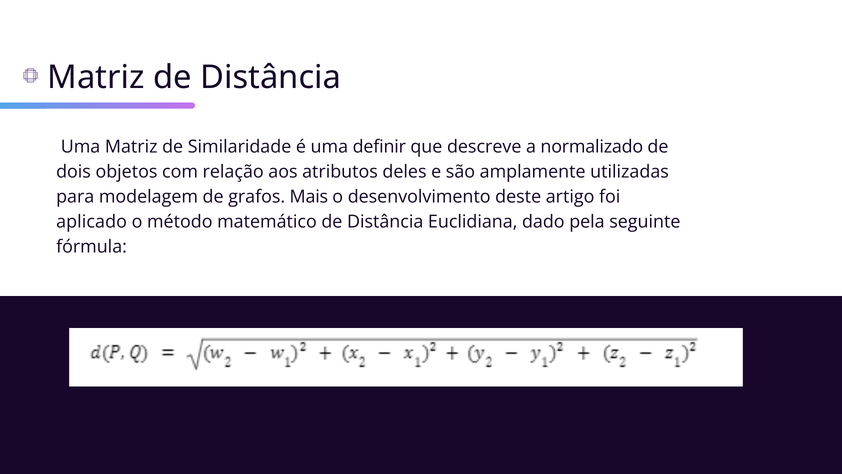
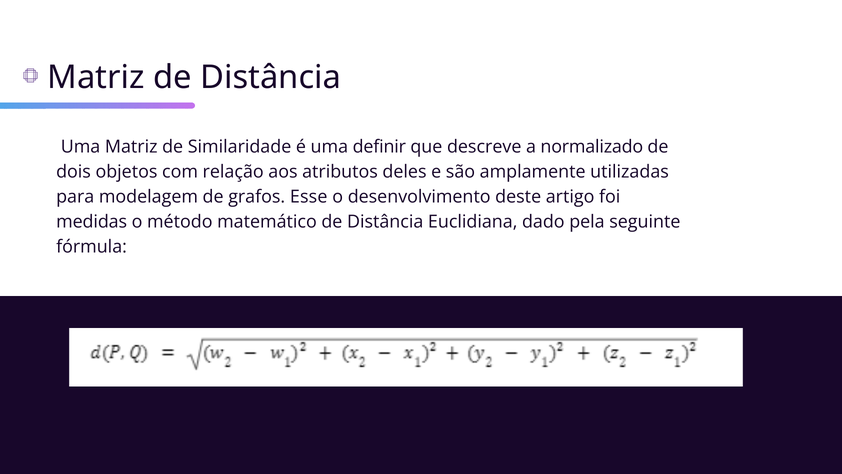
Mais: Mais -> Esse
aplicado: aplicado -> medidas
